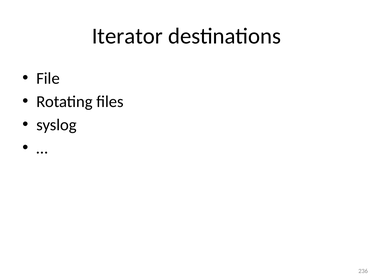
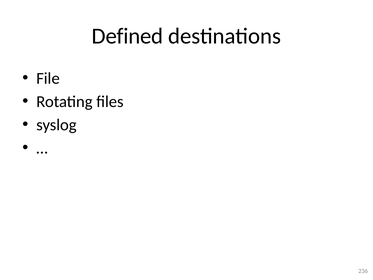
Iterator: Iterator -> Defined
